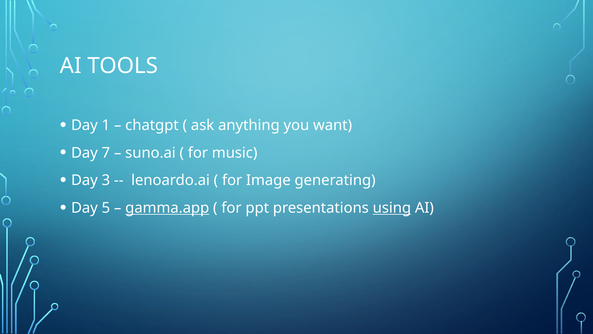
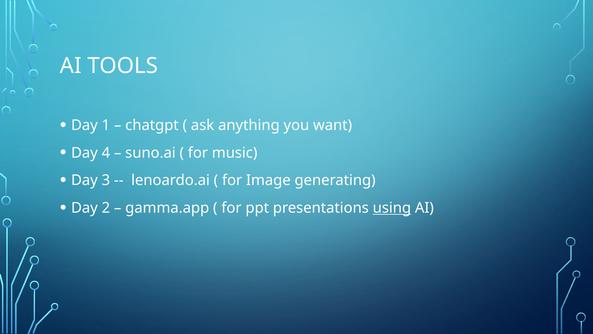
7: 7 -> 4
5: 5 -> 2
gamma.app underline: present -> none
